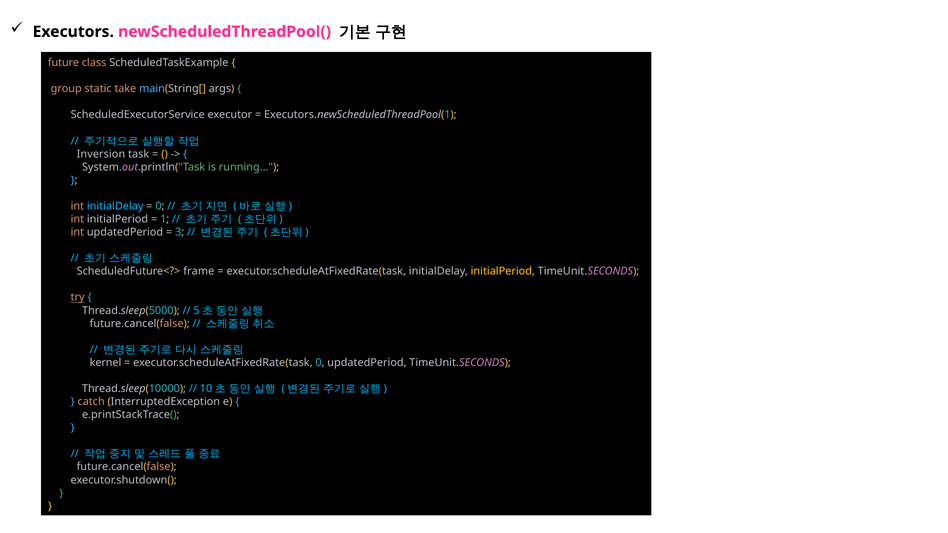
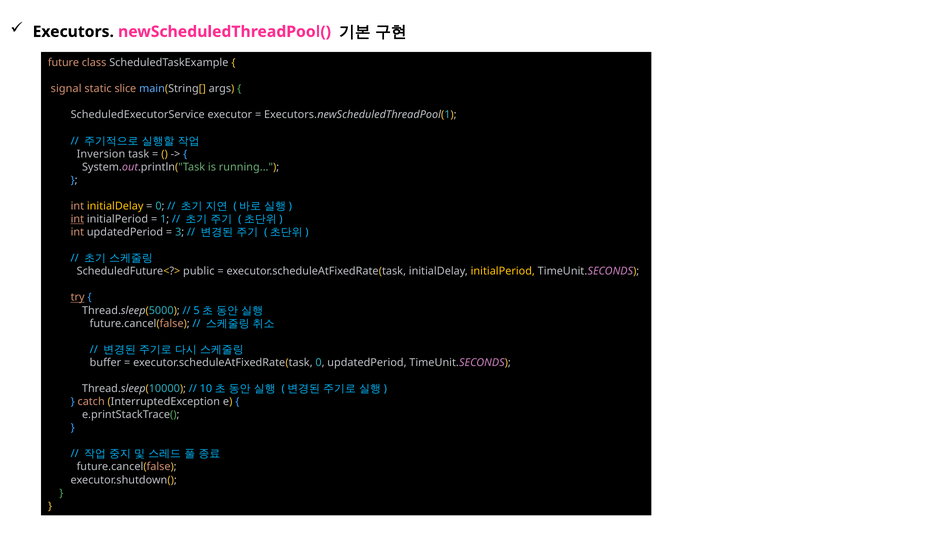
group: group -> signal
take: take -> slice
initialDelay at (115, 206) colour: light blue -> yellow
int at (77, 219) underline: none -> present
frame: frame -> public
kernel: kernel -> buffer
